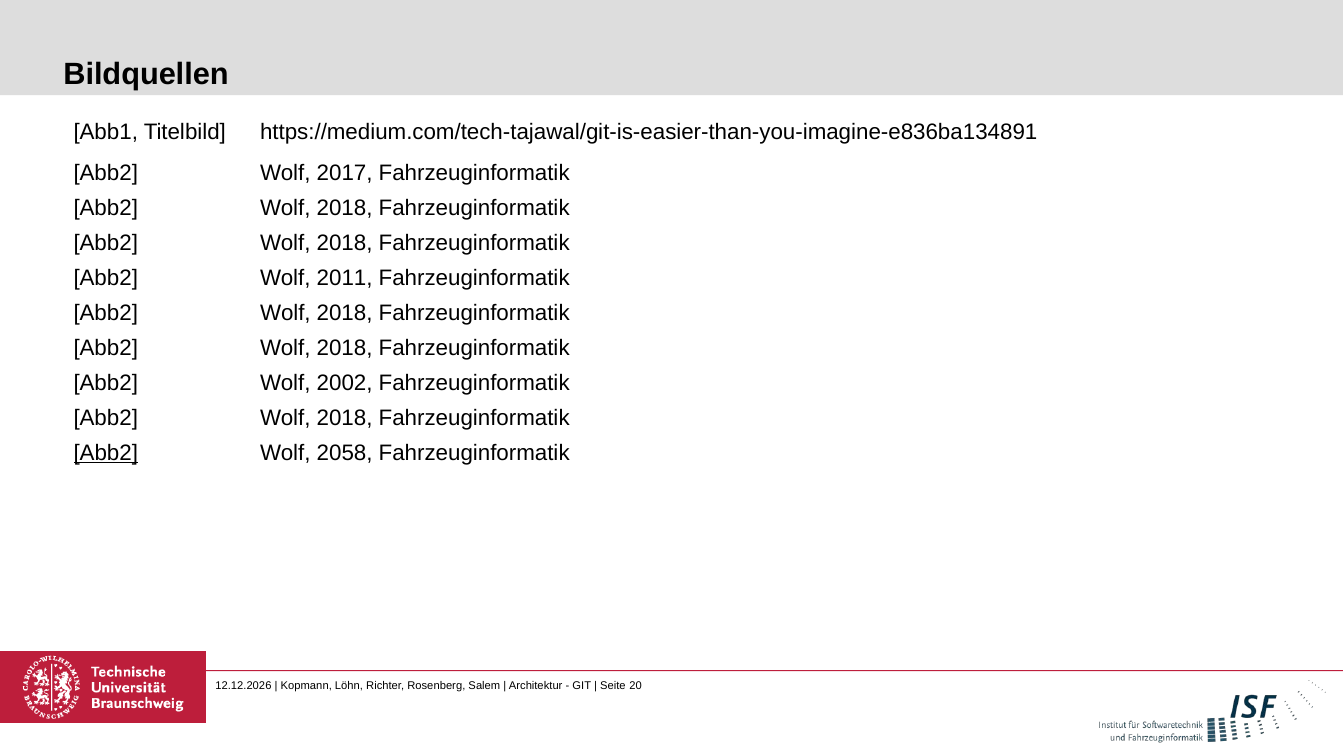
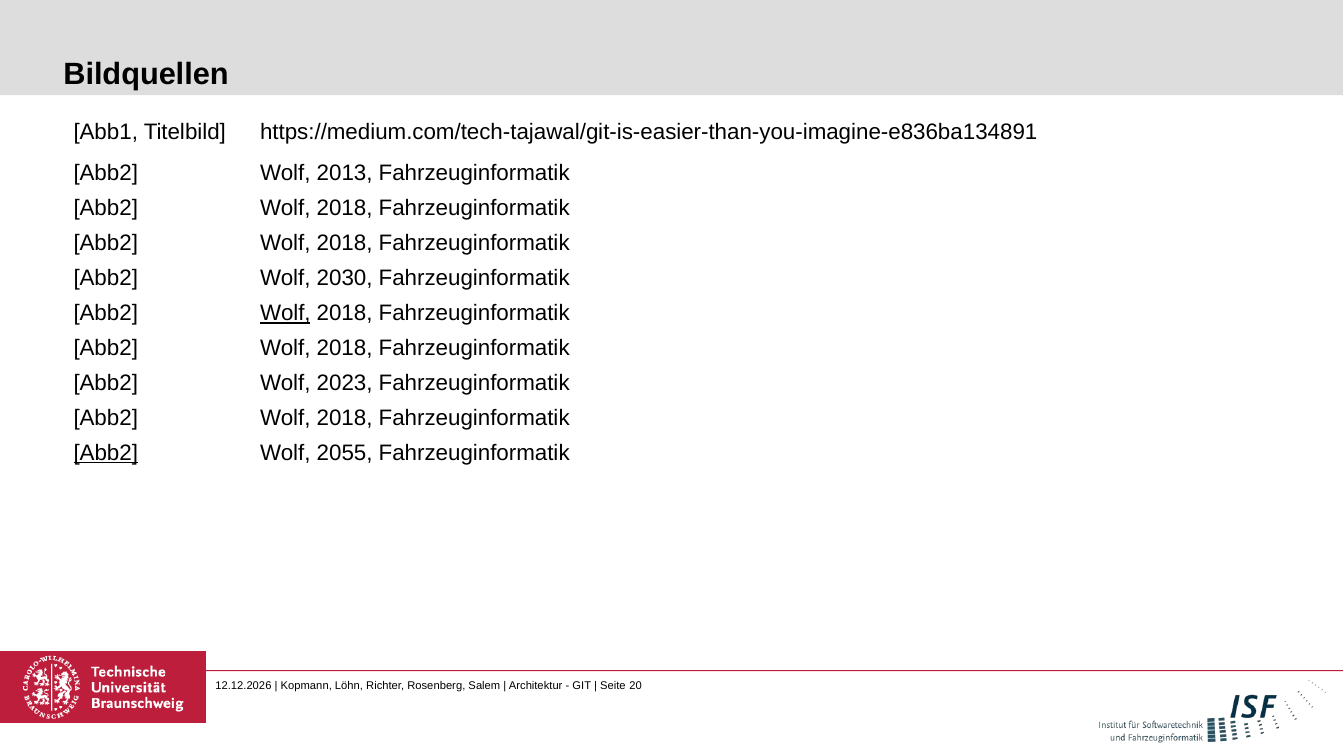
2017: 2017 -> 2013
2011: 2011 -> 2030
Wolf at (285, 313) underline: none -> present
2002: 2002 -> 2023
2058: 2058 -> 2055
